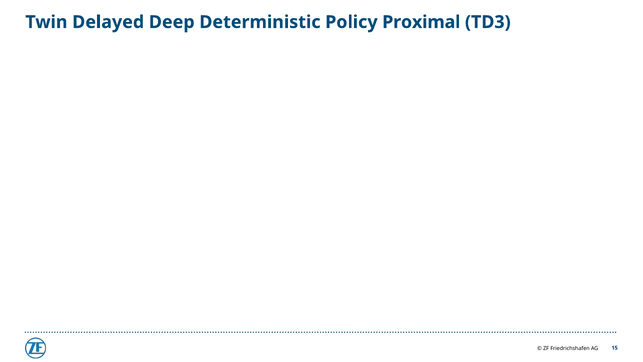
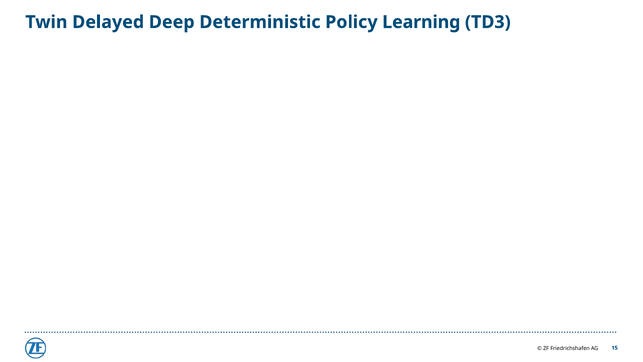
Proximal: Proximal -> Learning
